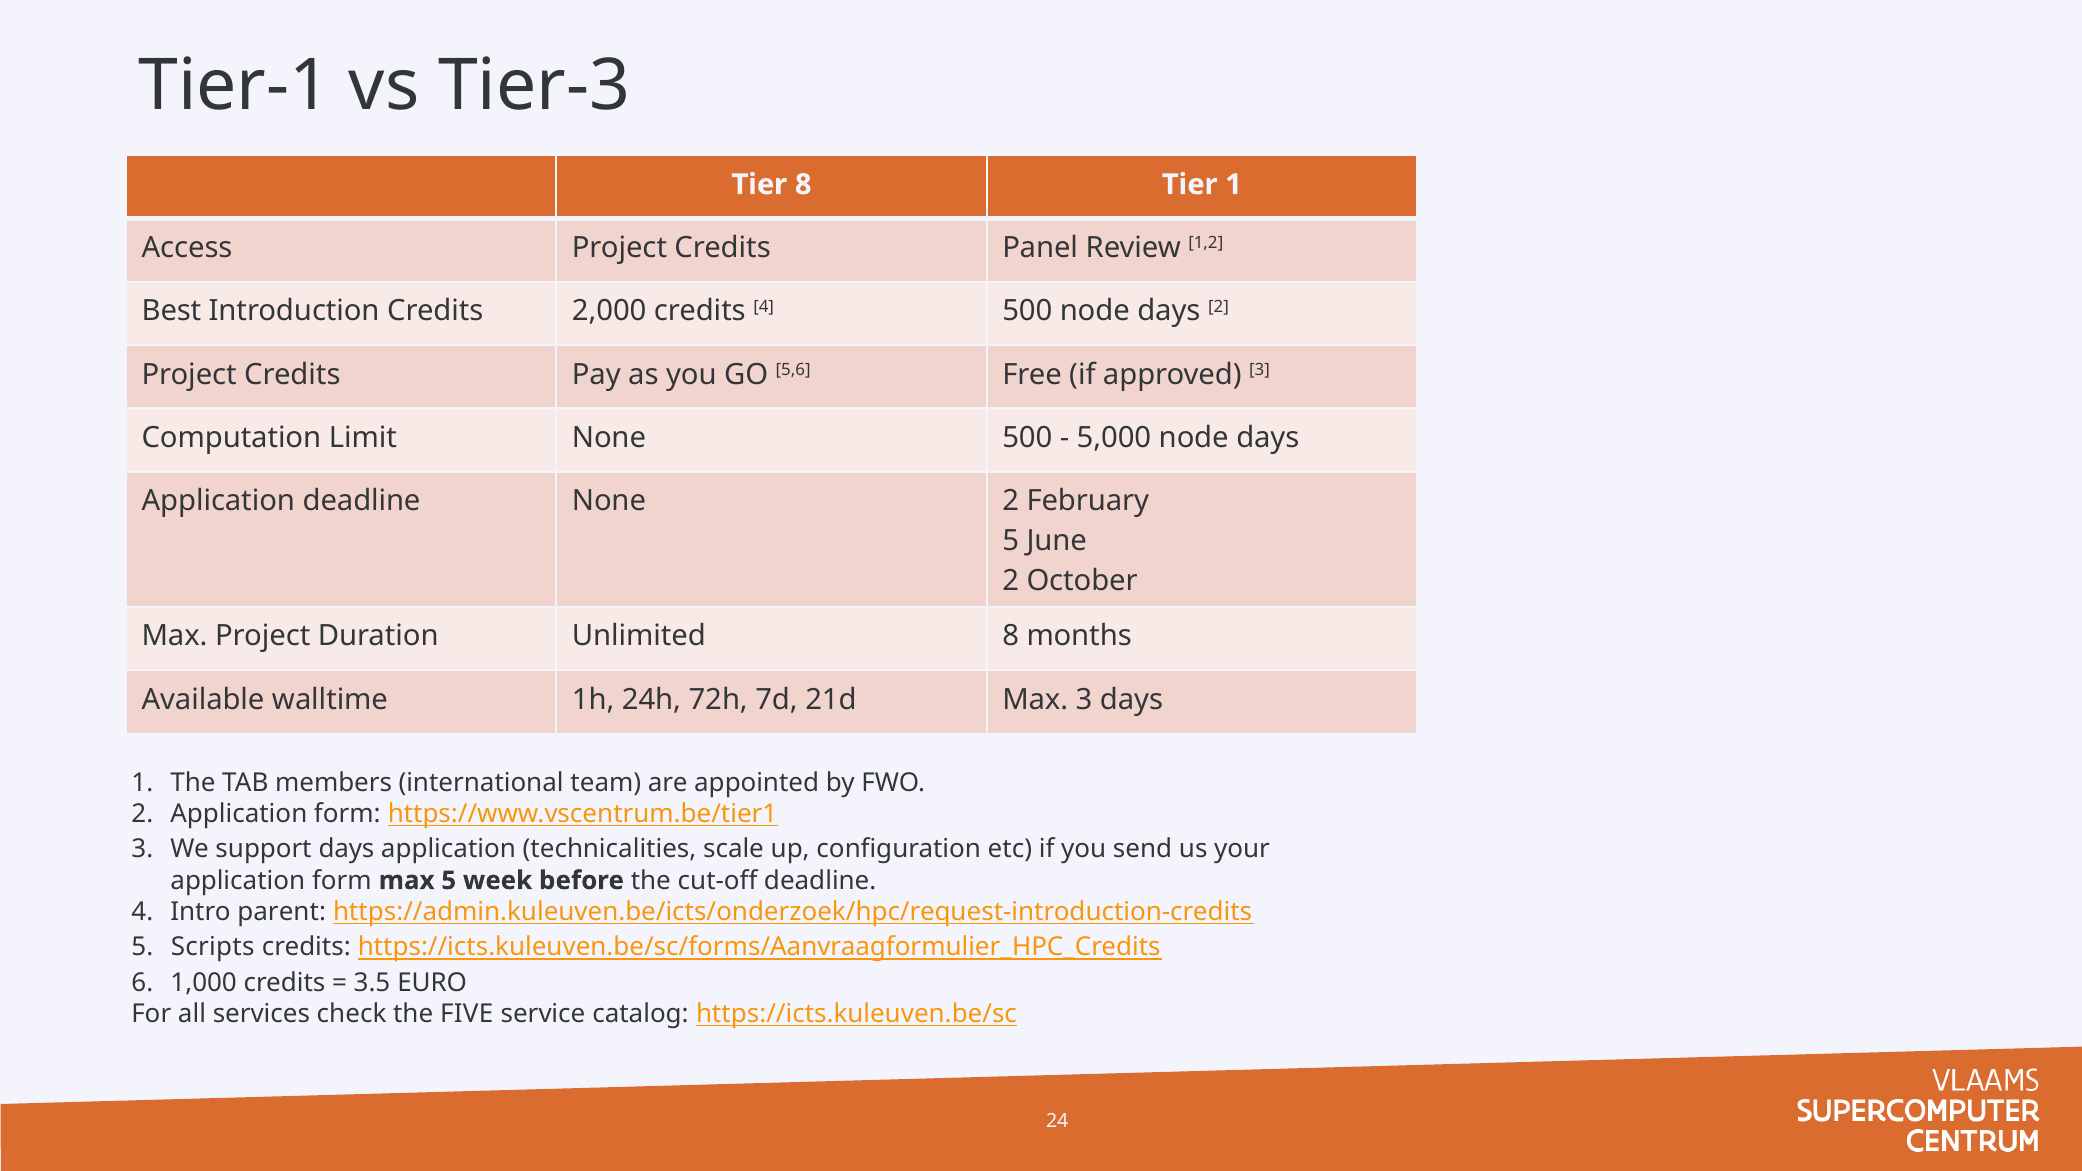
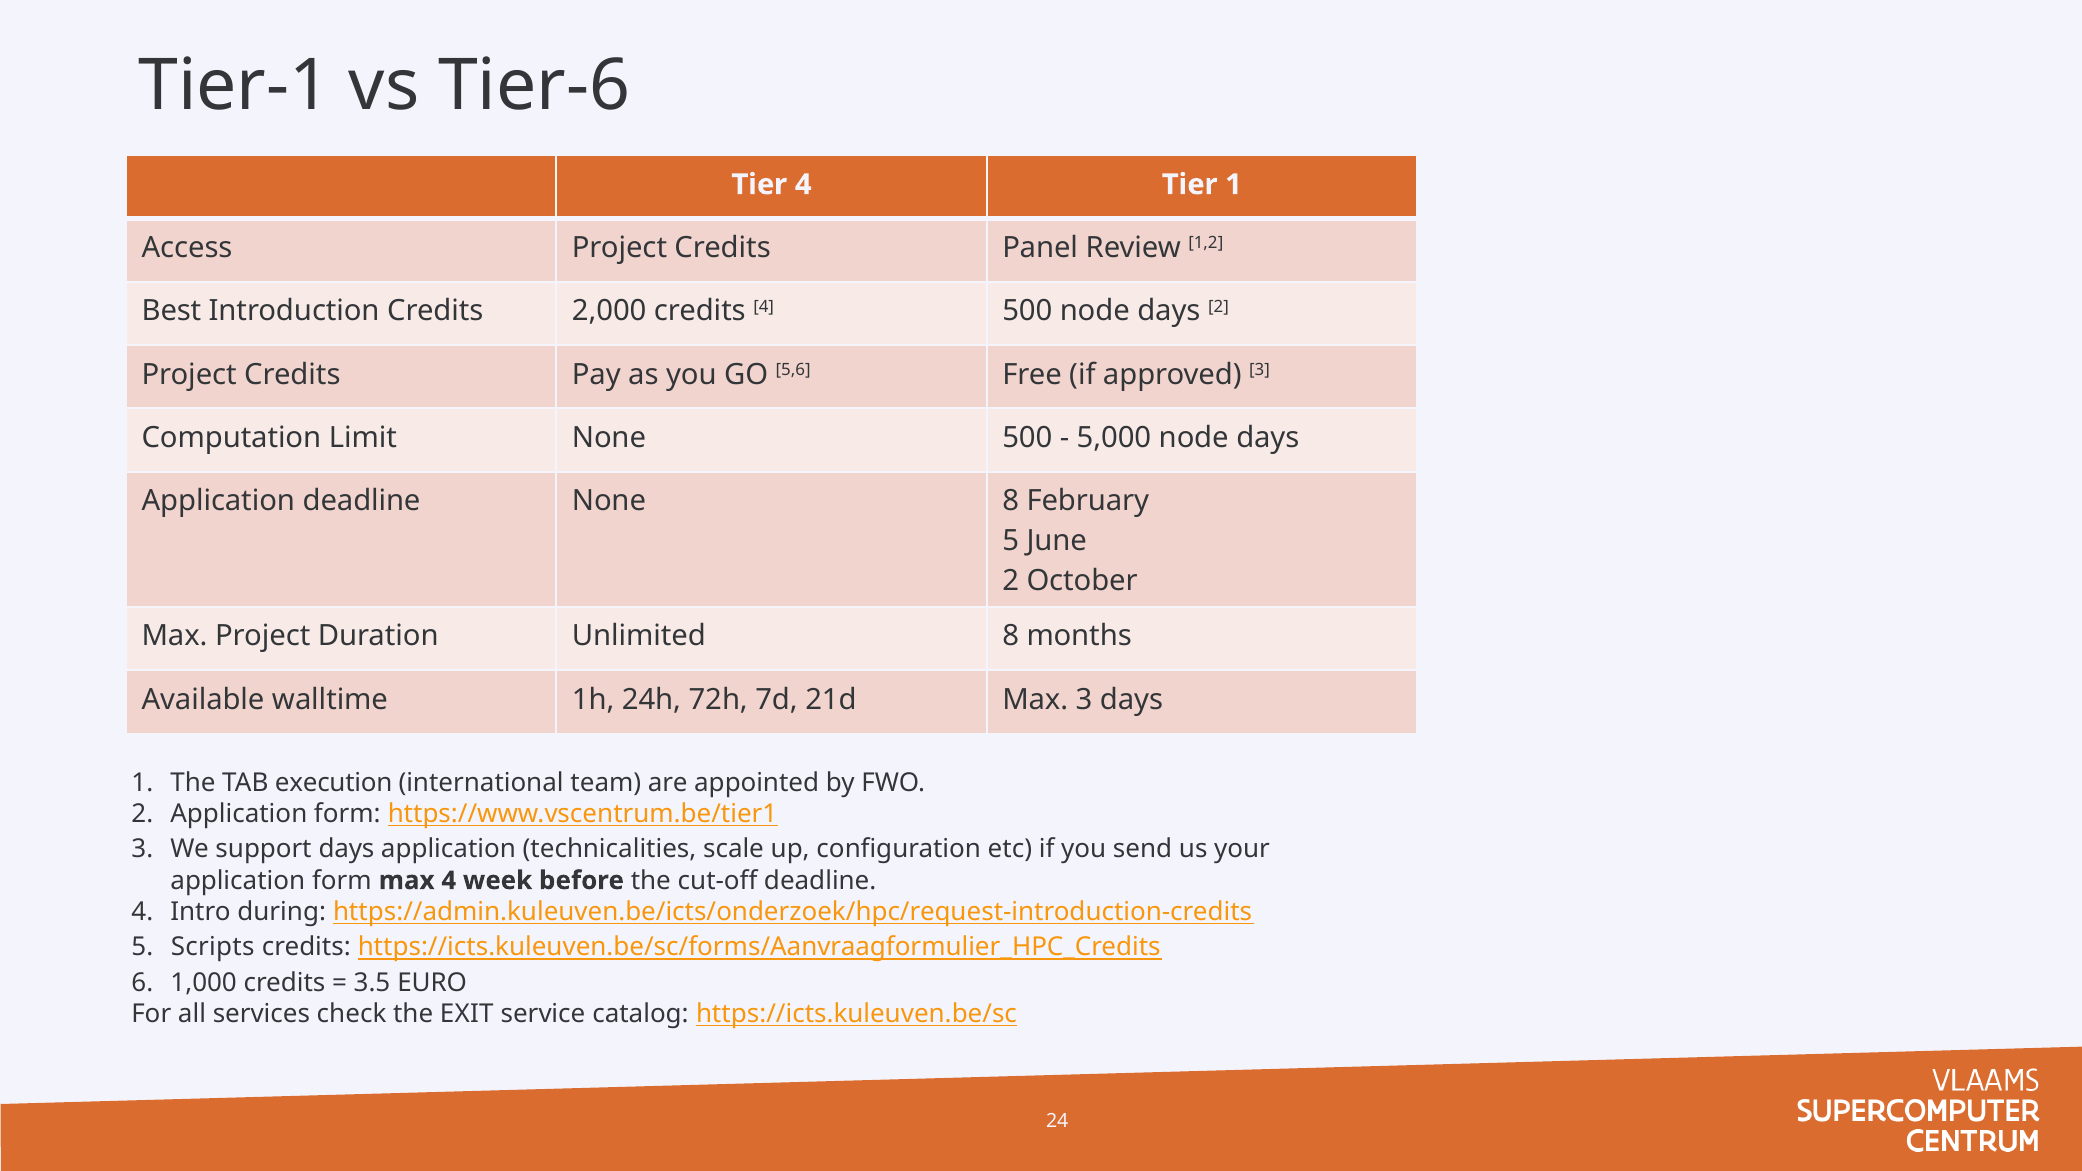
Tier-3: Tier-3 -> Tier-6
Tier 8: 8 -> 4
None 2: 2 -> 8
members: members -> execution
max 5: 5 -> 4
parent: parent -> during
FIVE: FIVE -> EXIT
